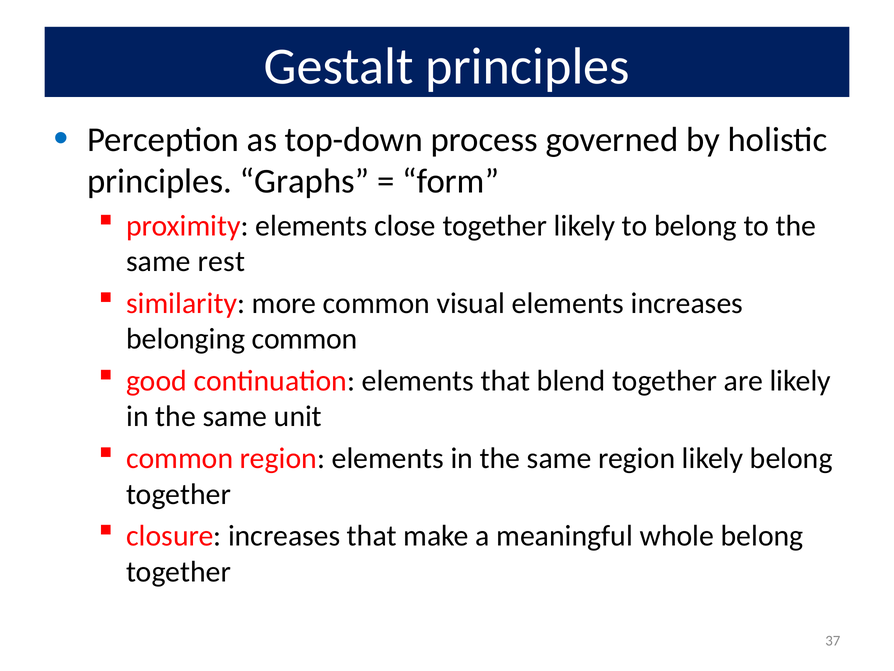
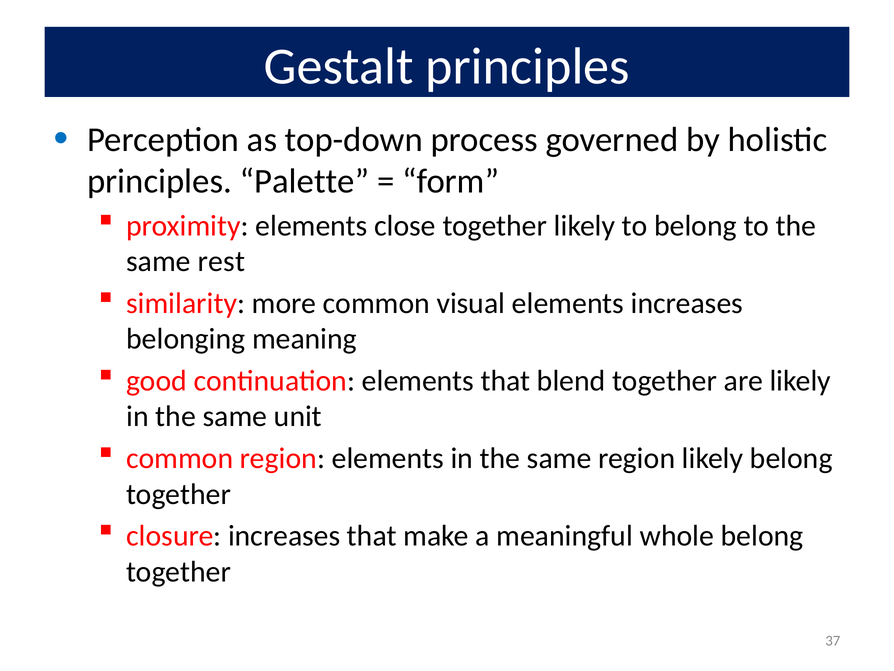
Graphs: Graphs -> Palette
belonging common: common -> meaning
